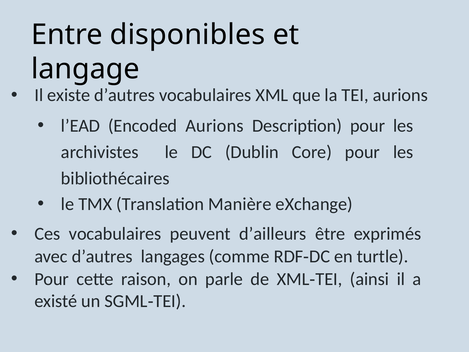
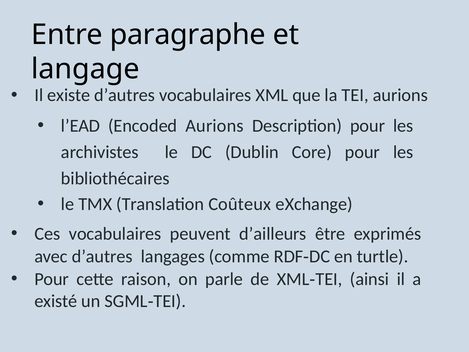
disponibles: disponibles -> paragraphe
Manière: Manière -> Coûteux
